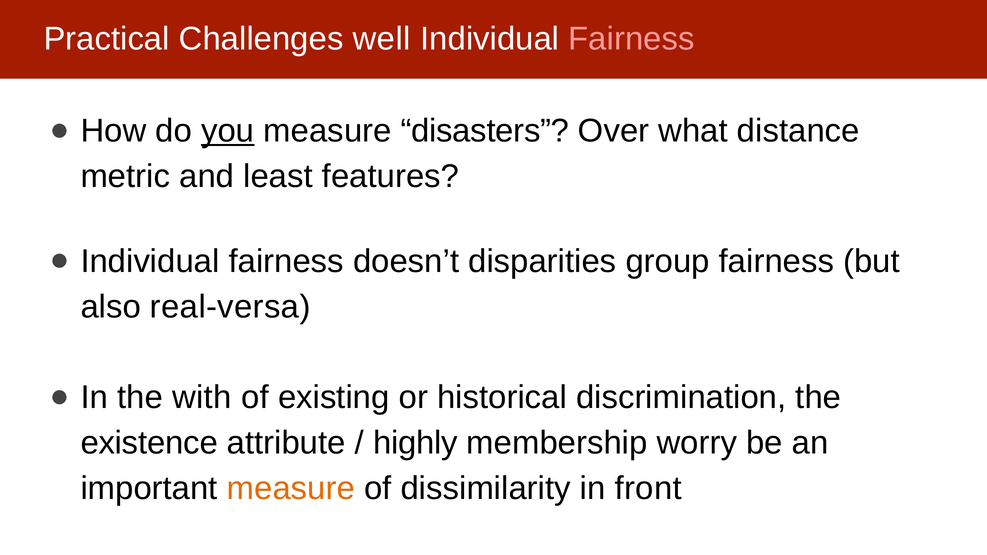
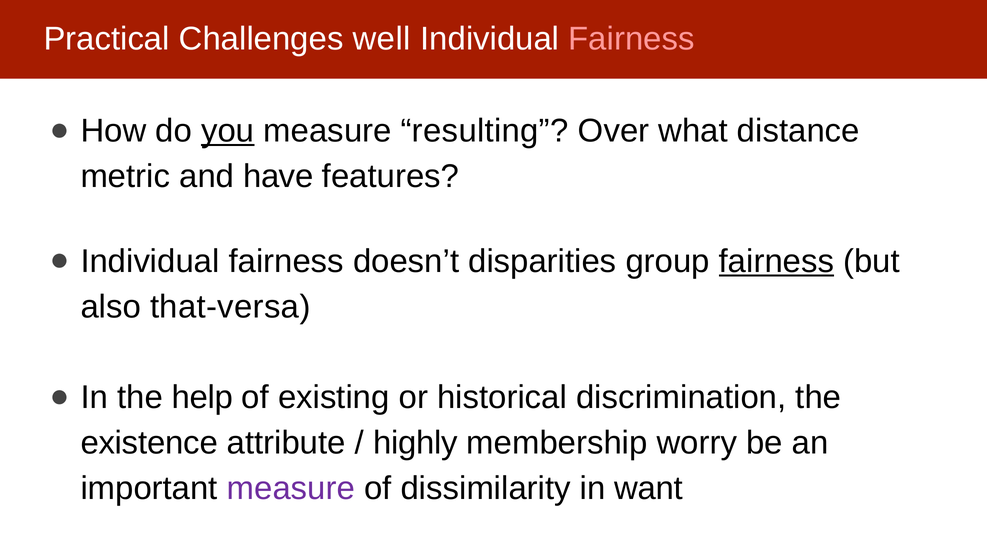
disasters: disasters -> resulting
least: least -> have
fairness at (776, 261) underline: none -> present
real-versa: real-versa -> that-versa
with: with -> help
measure at (291, 488) colour: orange -> purple
front: front -> want
